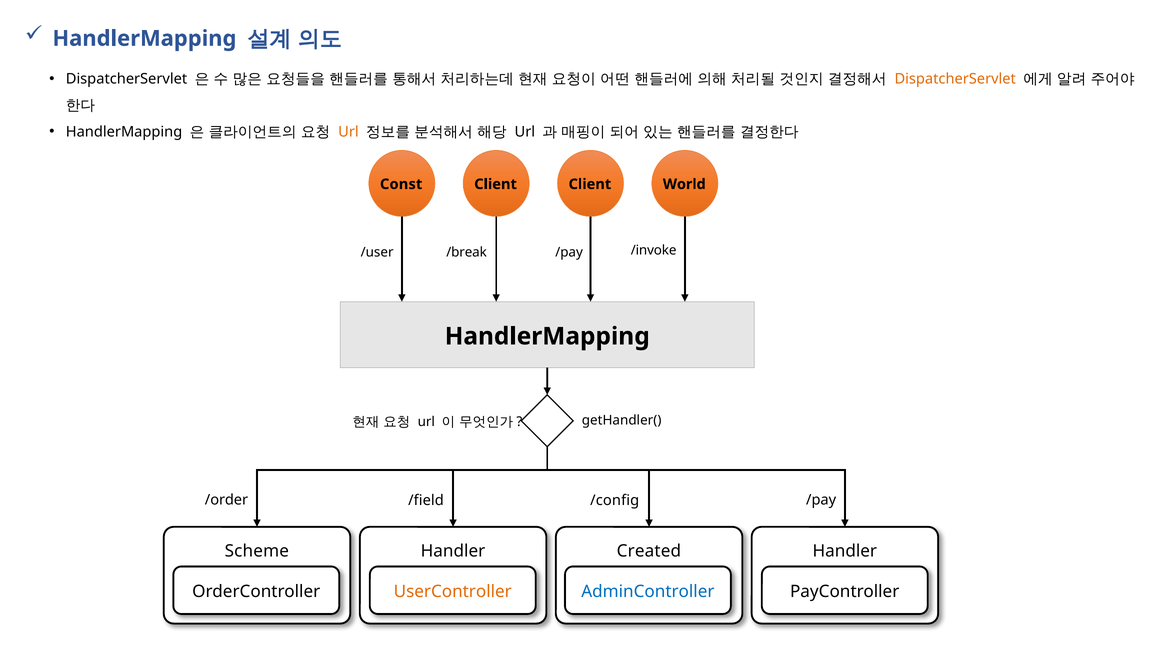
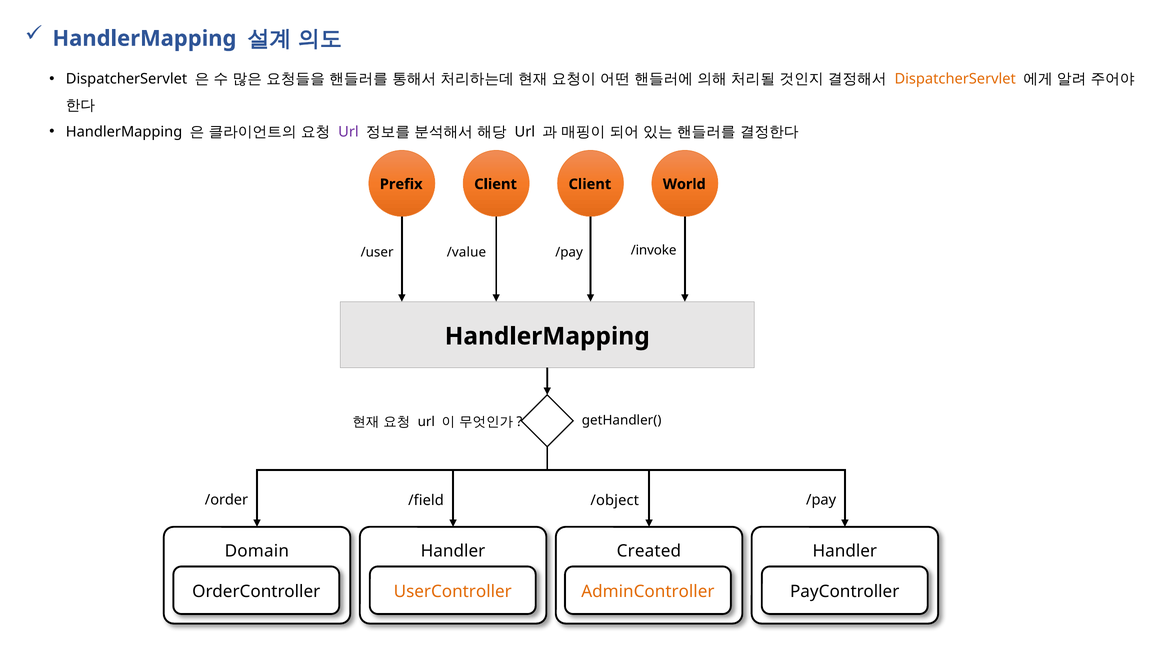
Url at (349, 132) colour: orange -> purple
Const: Const -> Prefix
/break: /break -> /value
/config: /config -> /object
Scheme: Scheme -> Domain
AdminController colour: blue -> orange
